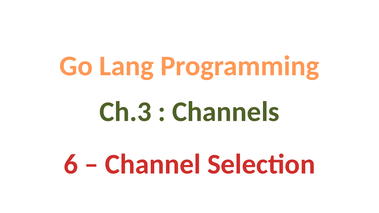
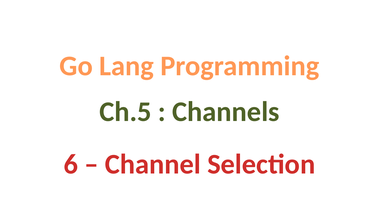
Ch.3: Ch.3 -> Ch.5
